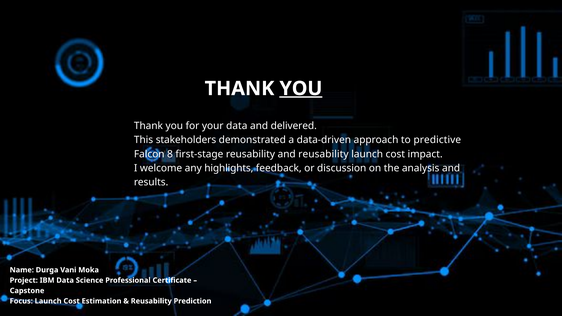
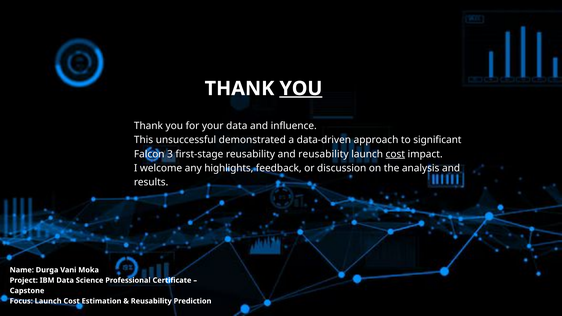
delivered: delivered -> influence
stakeholders: stakeholders -> unsuccessful
predictive: predictive -> significant
8: 8 -> 3
cost at (395, 154) underline: none -> present
